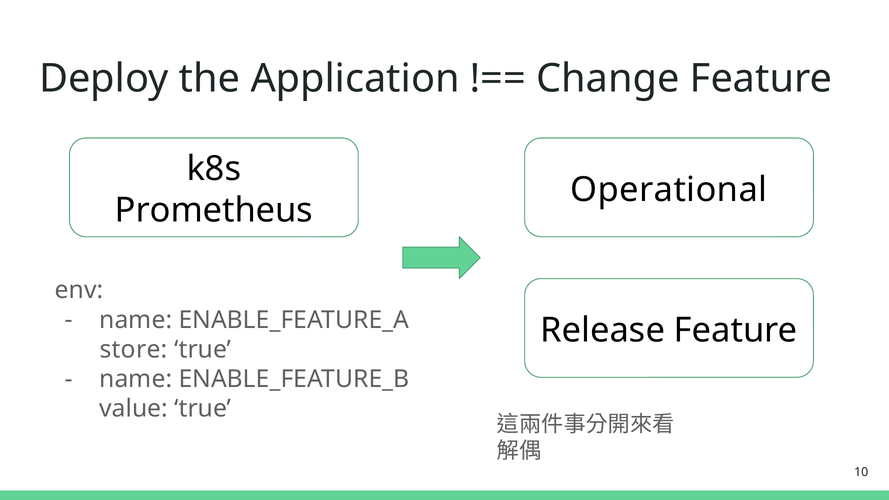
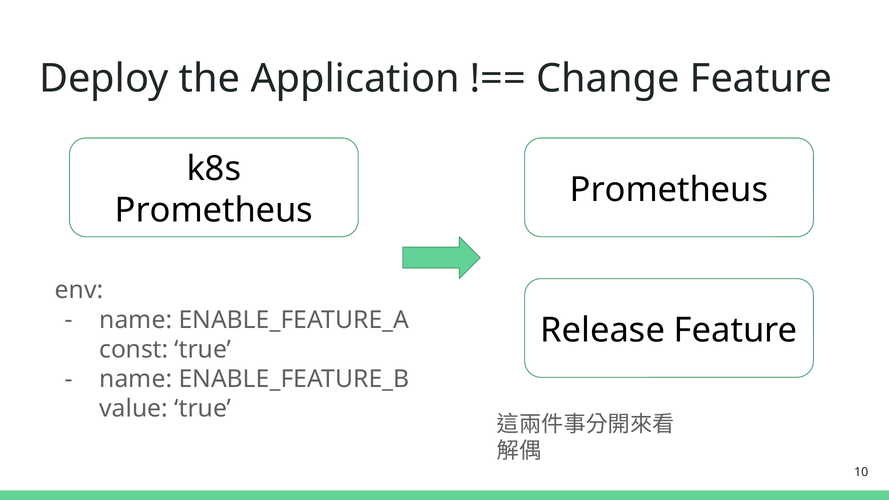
Operational at (669, 190): Operational -> Prometheus
store: store -> const
